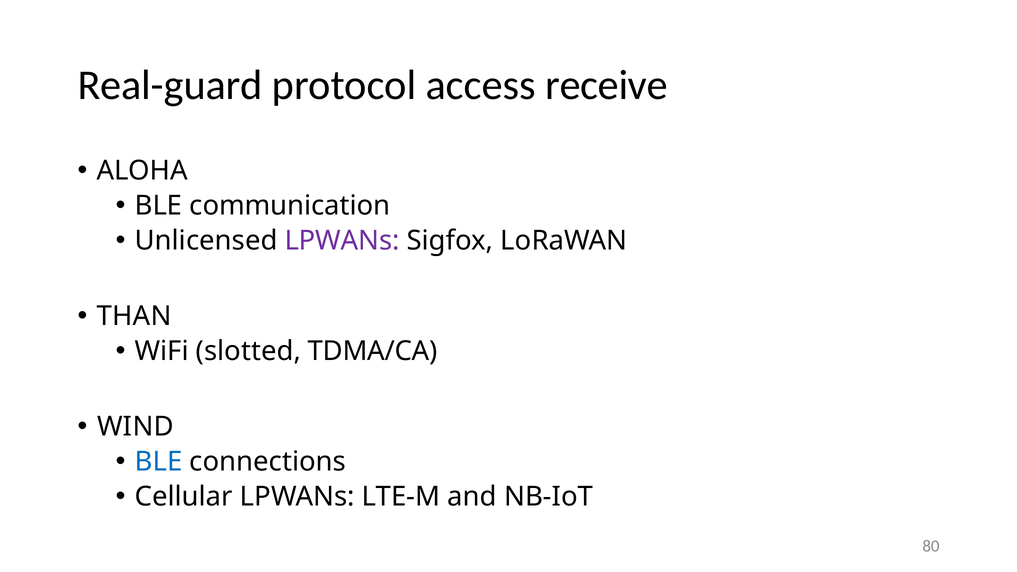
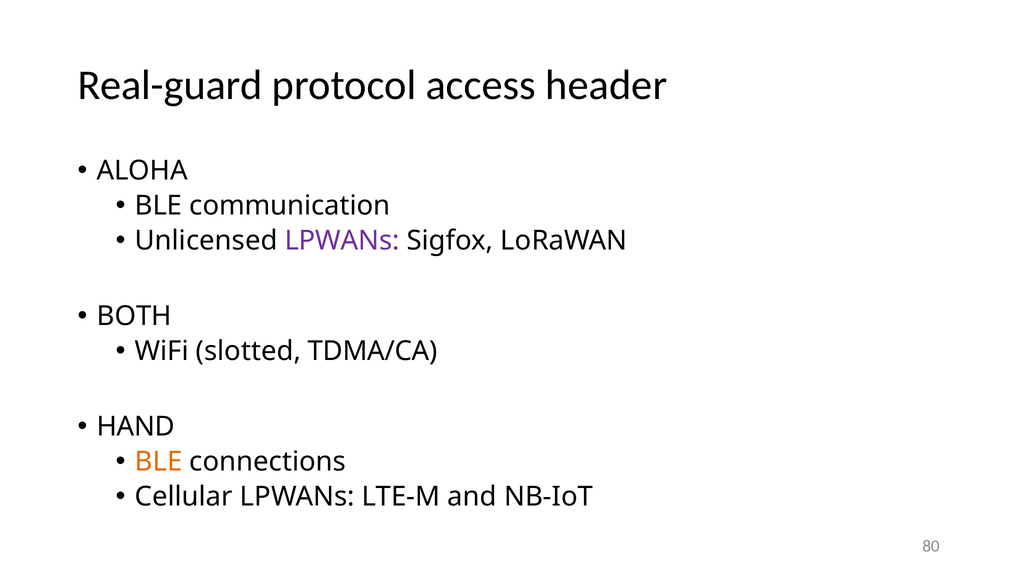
receive: receive -> header
THAN: THAN -> BOTH
WIND: WIND -> HAND
BLE at (159, 462) colour: blue -> orange
